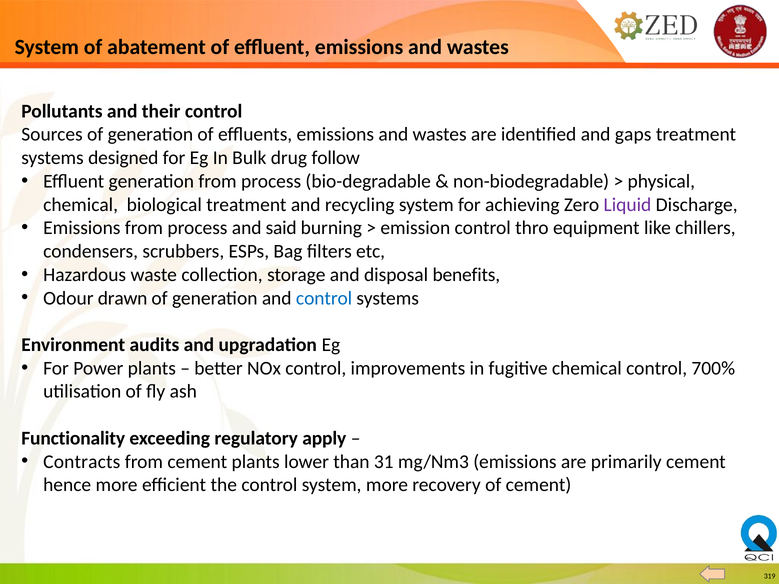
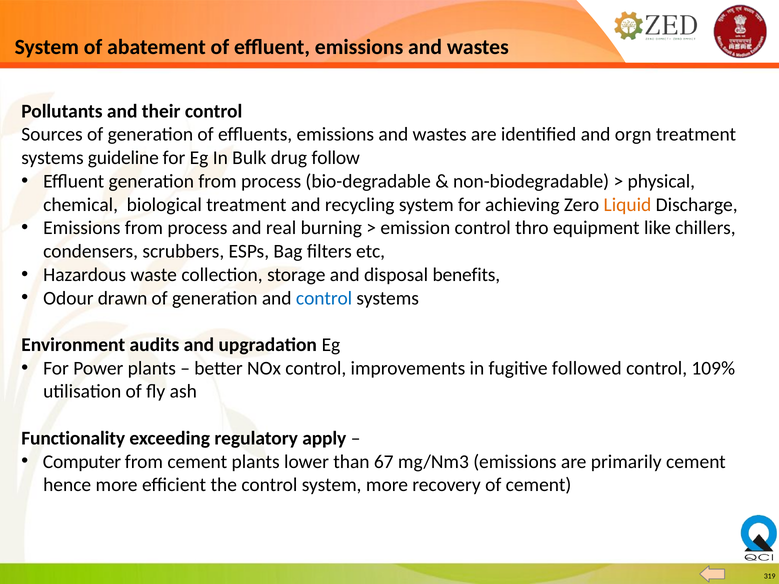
gaps: gaps -> orgn
designed: designed -> guideline
Liquid colour: purple -> orange
said: said -> real
fugitive chemical: chemical -> followed
700%: 700% -> 109%
Contracts: Contracts -> Computer
31: 31 -> 67
